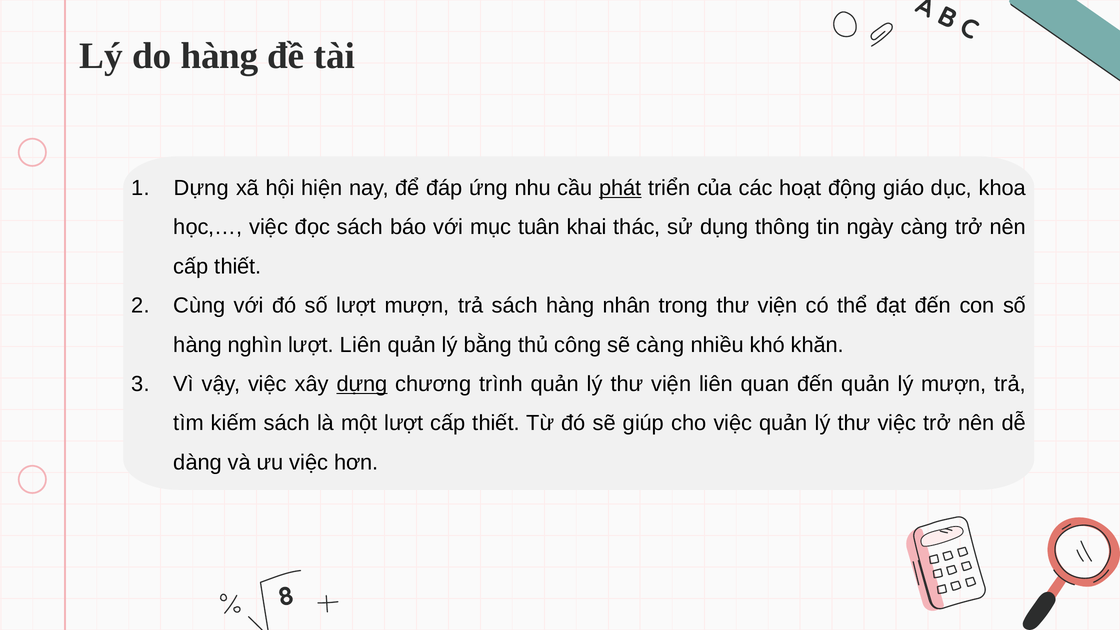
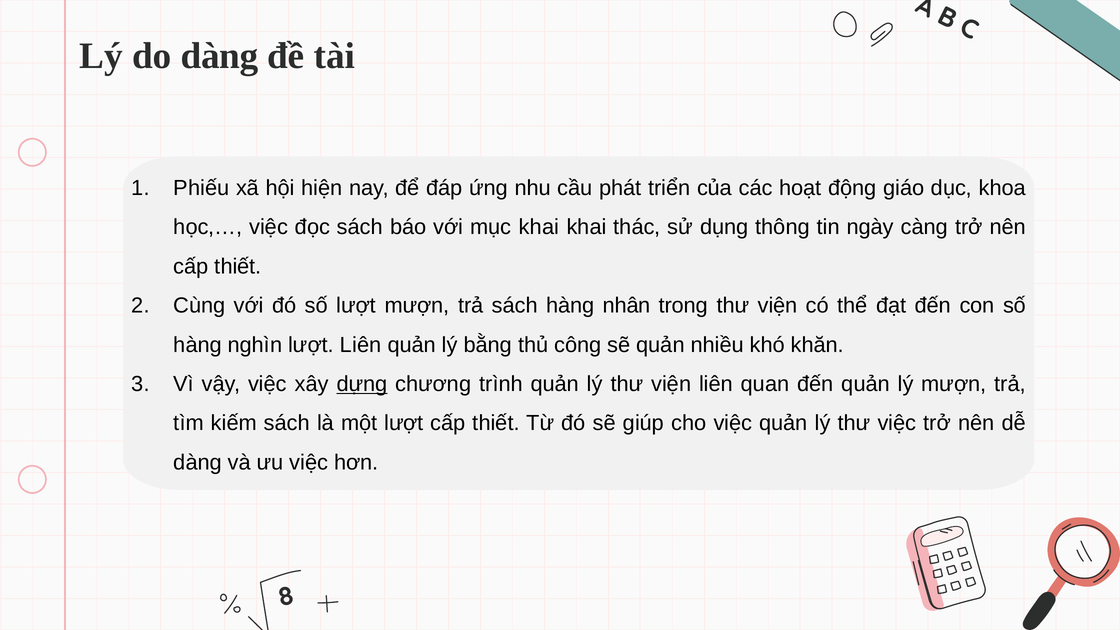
do hàng: hàng -> dàng
Dựng at (201, 188): Dựng -> Phiếu
phát underline: present -> none
mục tuân: tuân -> khai
sẽ càng: càng -> quản
